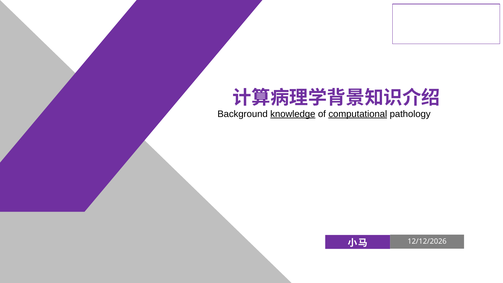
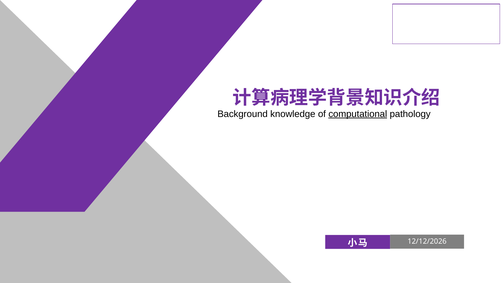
knowledge underline: present -> none
